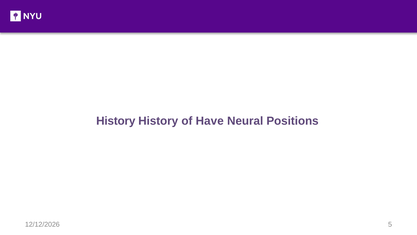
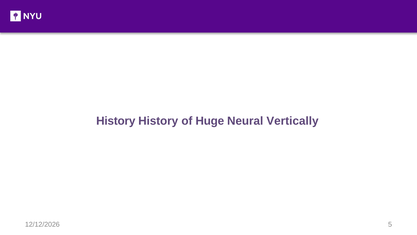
Have: Have -> Huge
Positions: Positions -> Vertically
